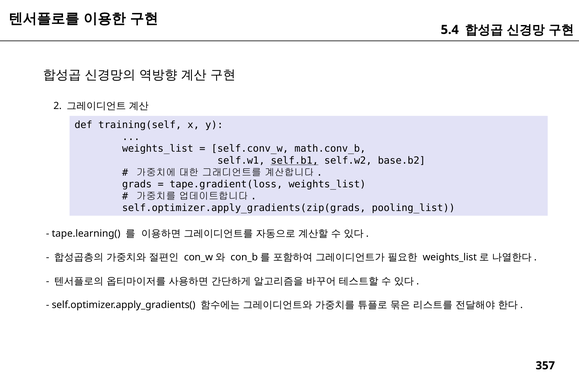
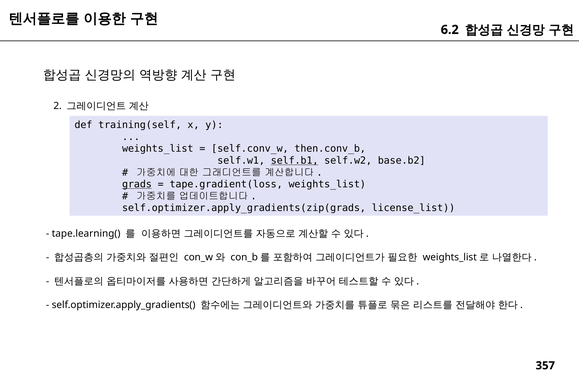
5.4: 5.4 -> 6.2
math.conv_b: math.conv_b -> then.conv_b
grads underline: none -> present
pooling_list: pooling_list -> license_list
